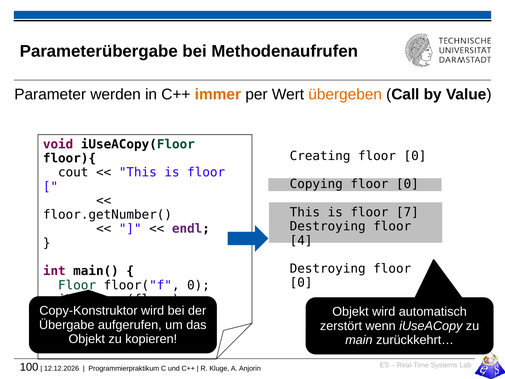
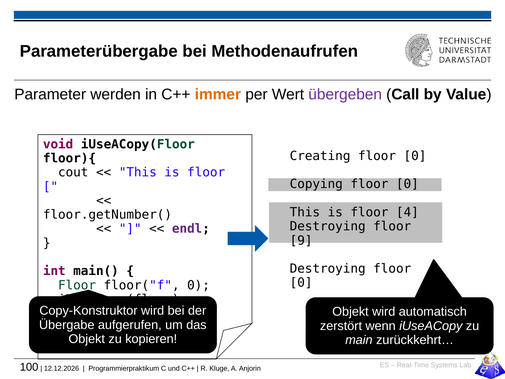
übergeben colour: orange -> purple
7: 7 -> 4
4: 4 -> 9
